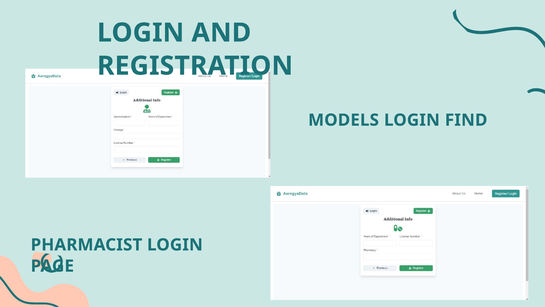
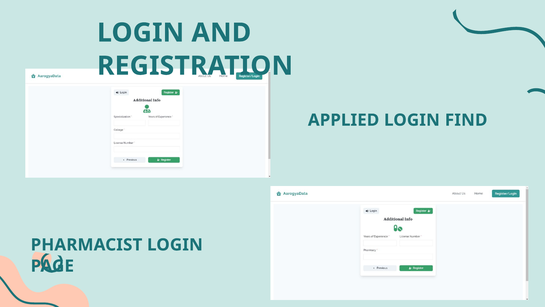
MODELS: MODELS -> APPLIED
